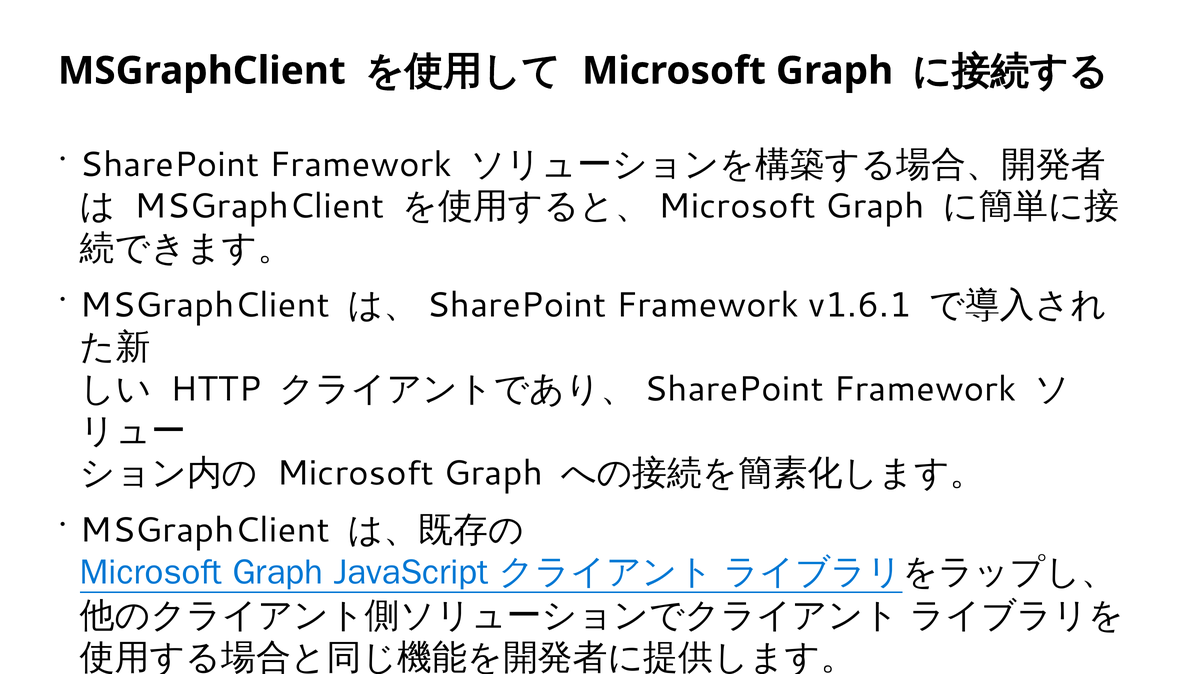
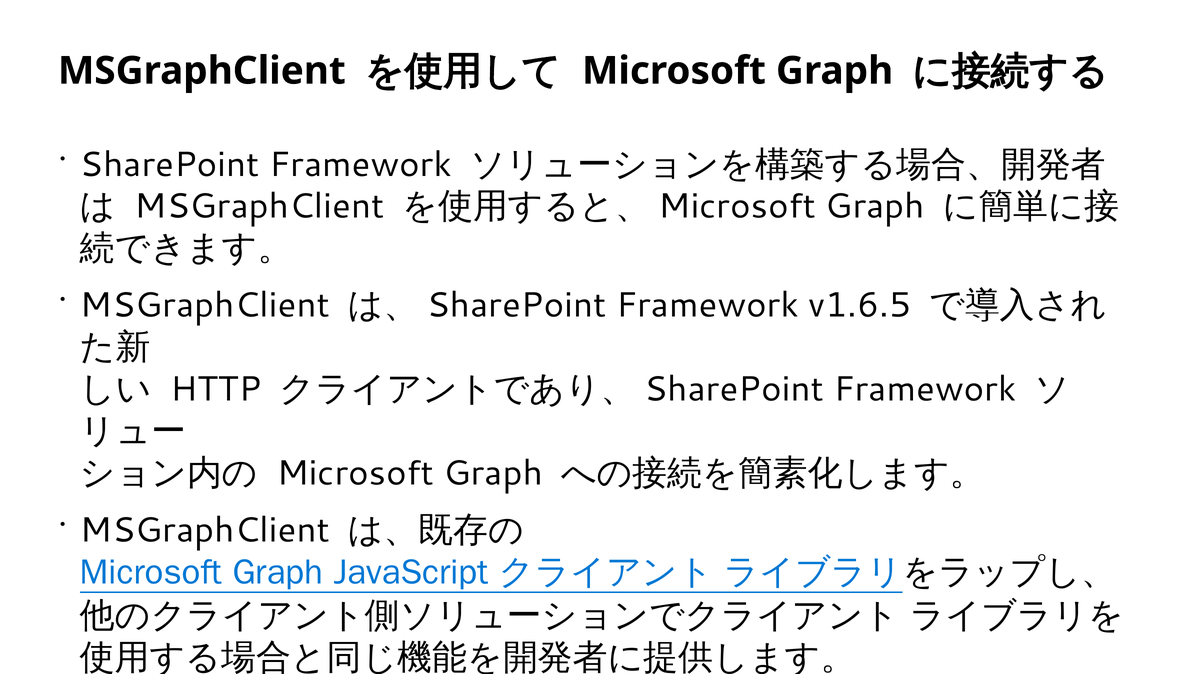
v1.6.1: v1.6.1 -> v1.6.5
